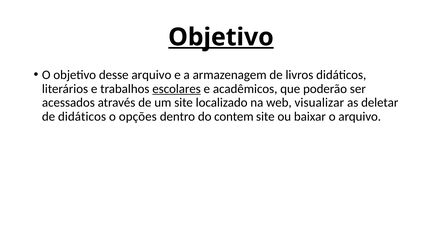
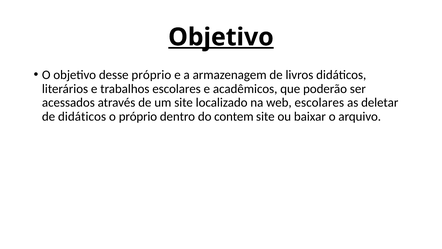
desse arquivo: arquivo -> próprio
escolares at (177, 89) underline: present -> none
web visualizar: visualizar -> escolares
o opções: opções -> próprio
